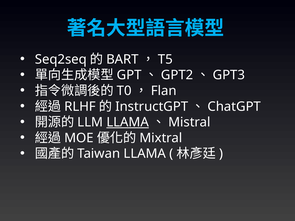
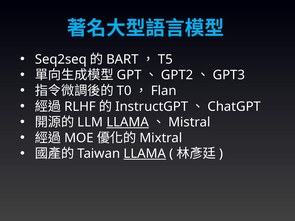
LLAMA at (145, 154) underline: none -> present
